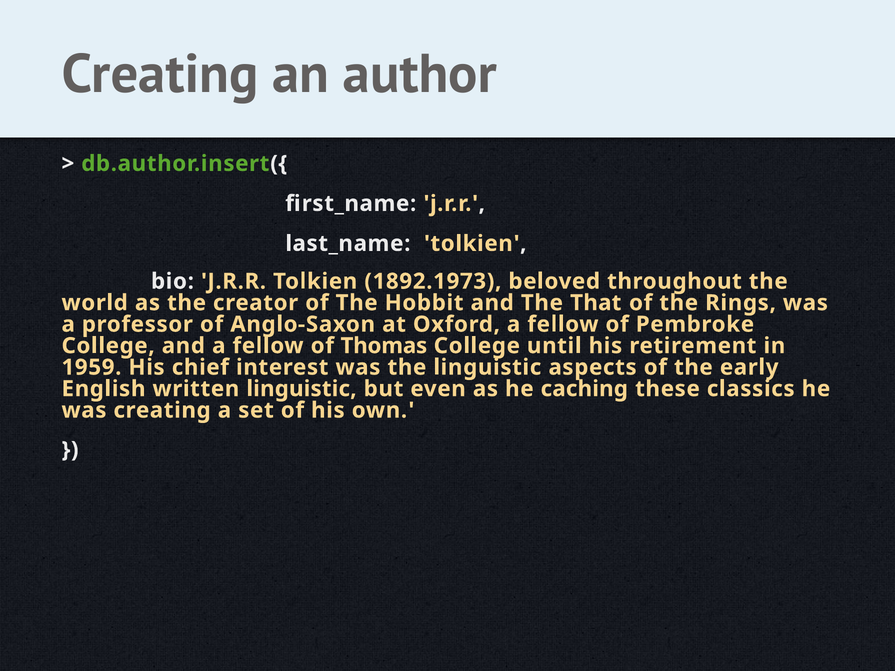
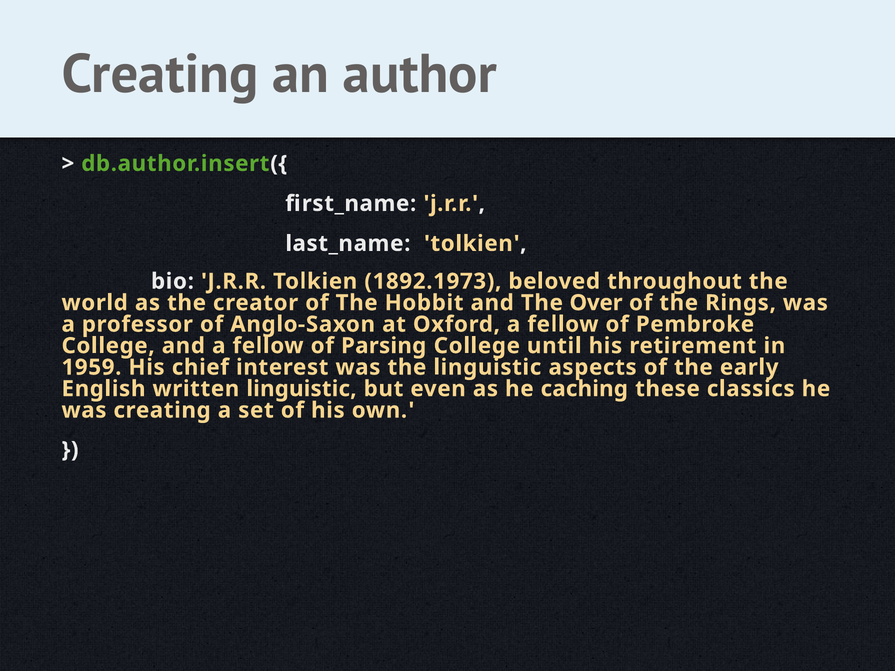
That: That -> Over
Thomas: Thomas -> Parsing
